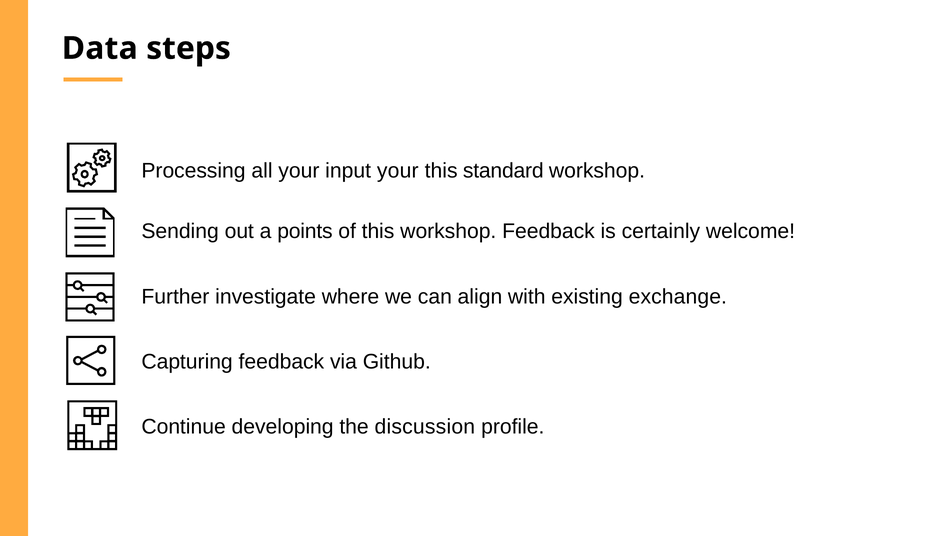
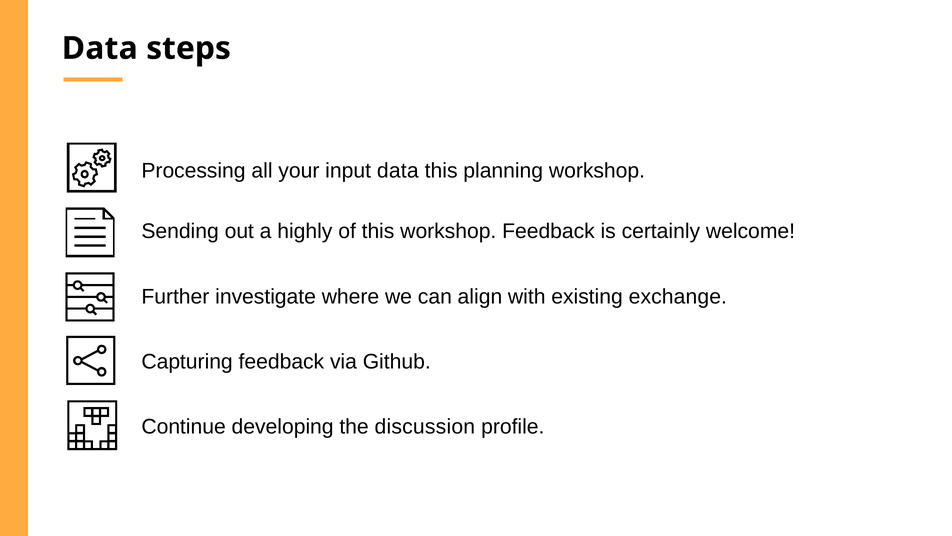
input your: your -> data
standard: standard -> planning
points: points -> highly
